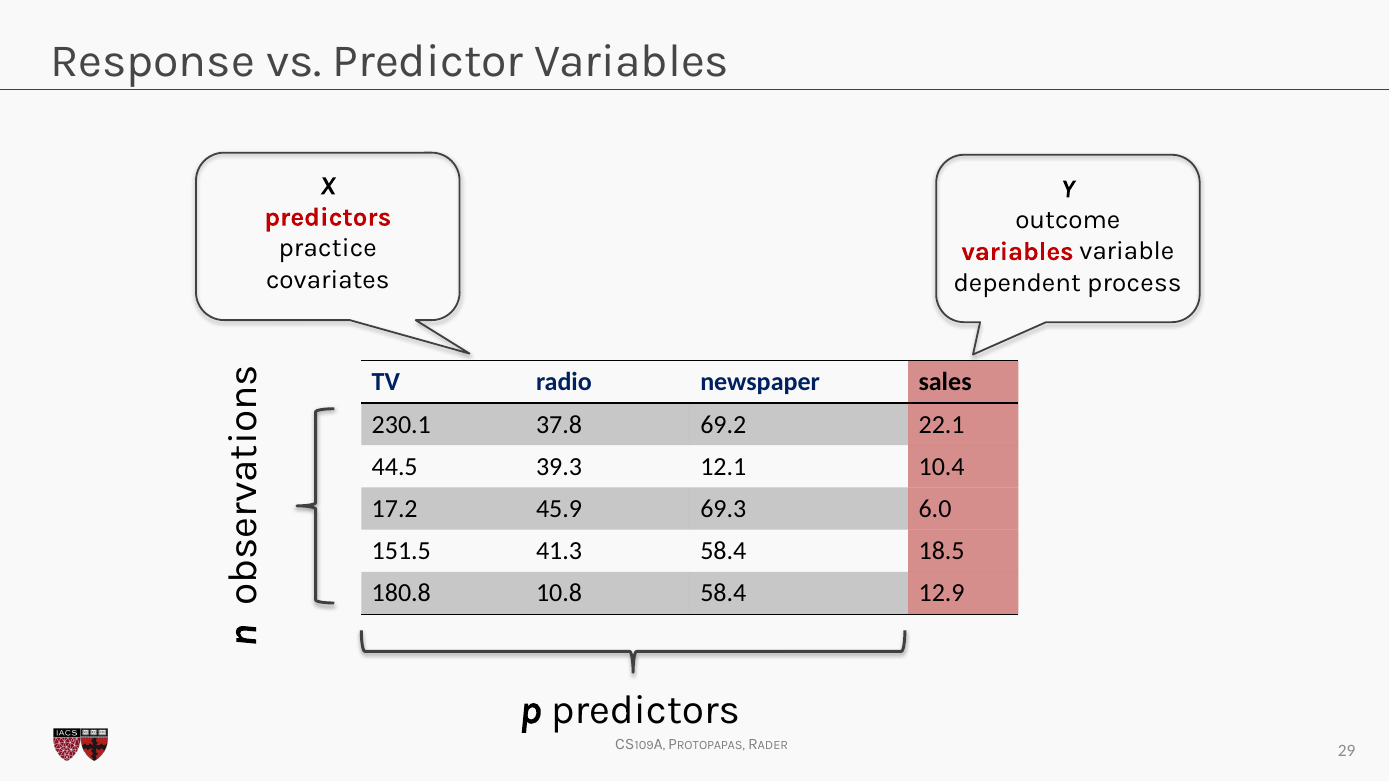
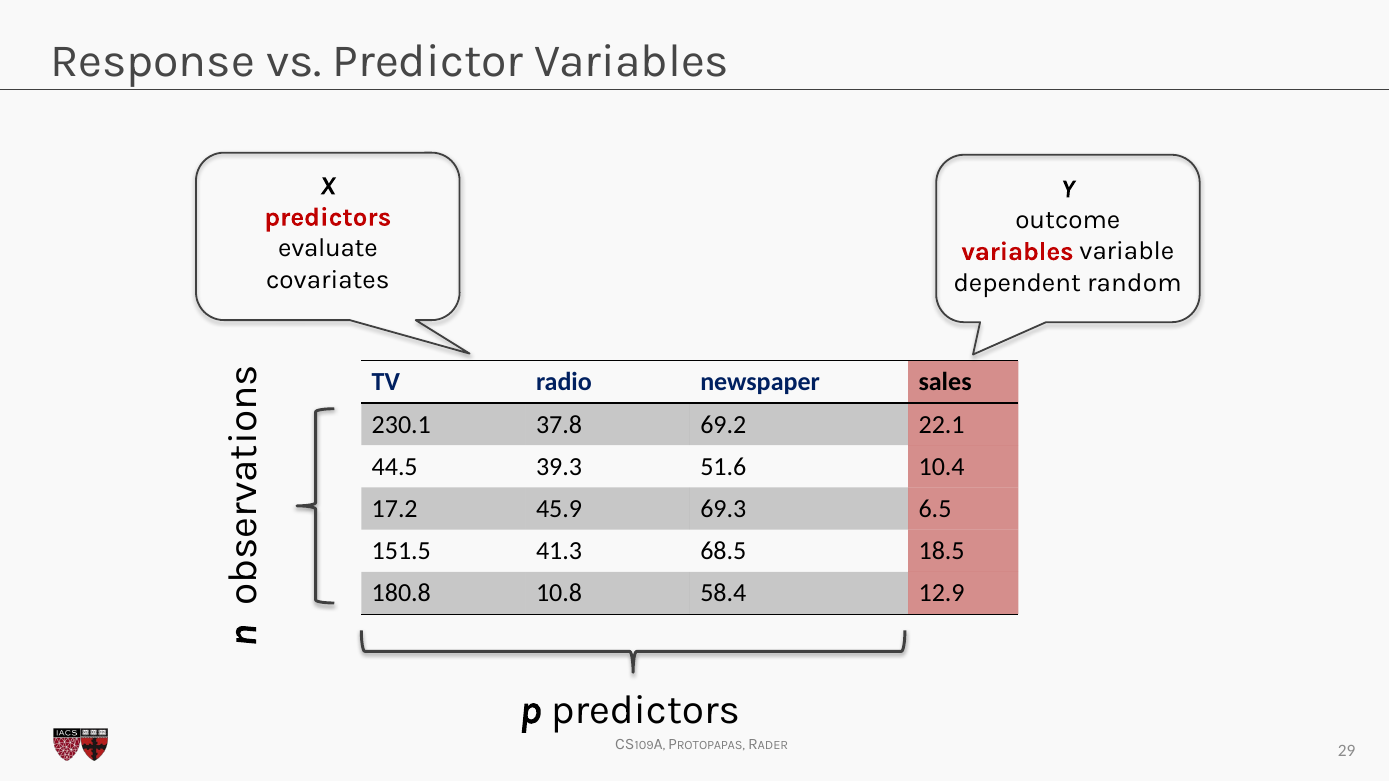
practice: practice -> evaluate
process: process -> random
12.1: 12.1 -> 51.6
6.0: 6.0 -> 6.5
41.3 58.4: 58.4 -> 68.5
